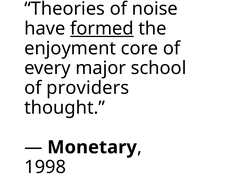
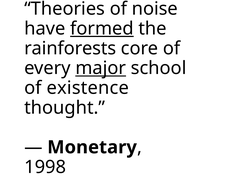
enjoyment: enjoyment -> rainforests
major underline: none -> present
providers: providers -> existence
